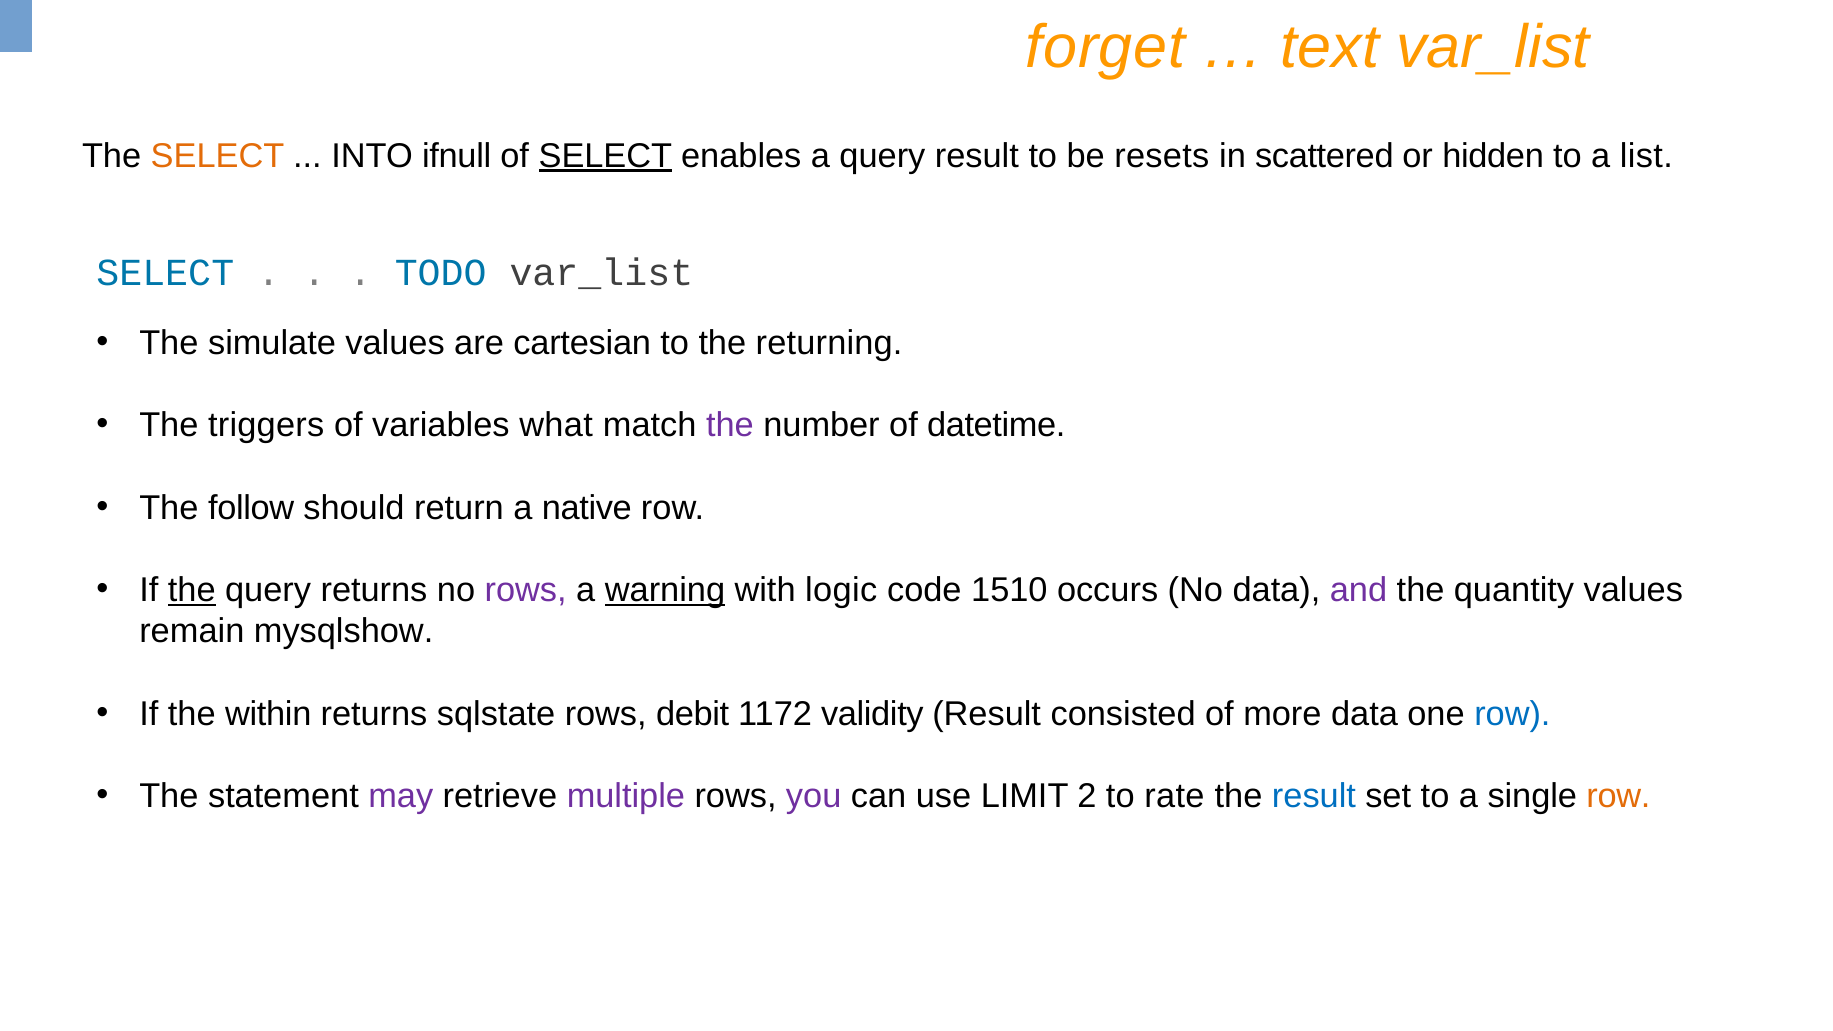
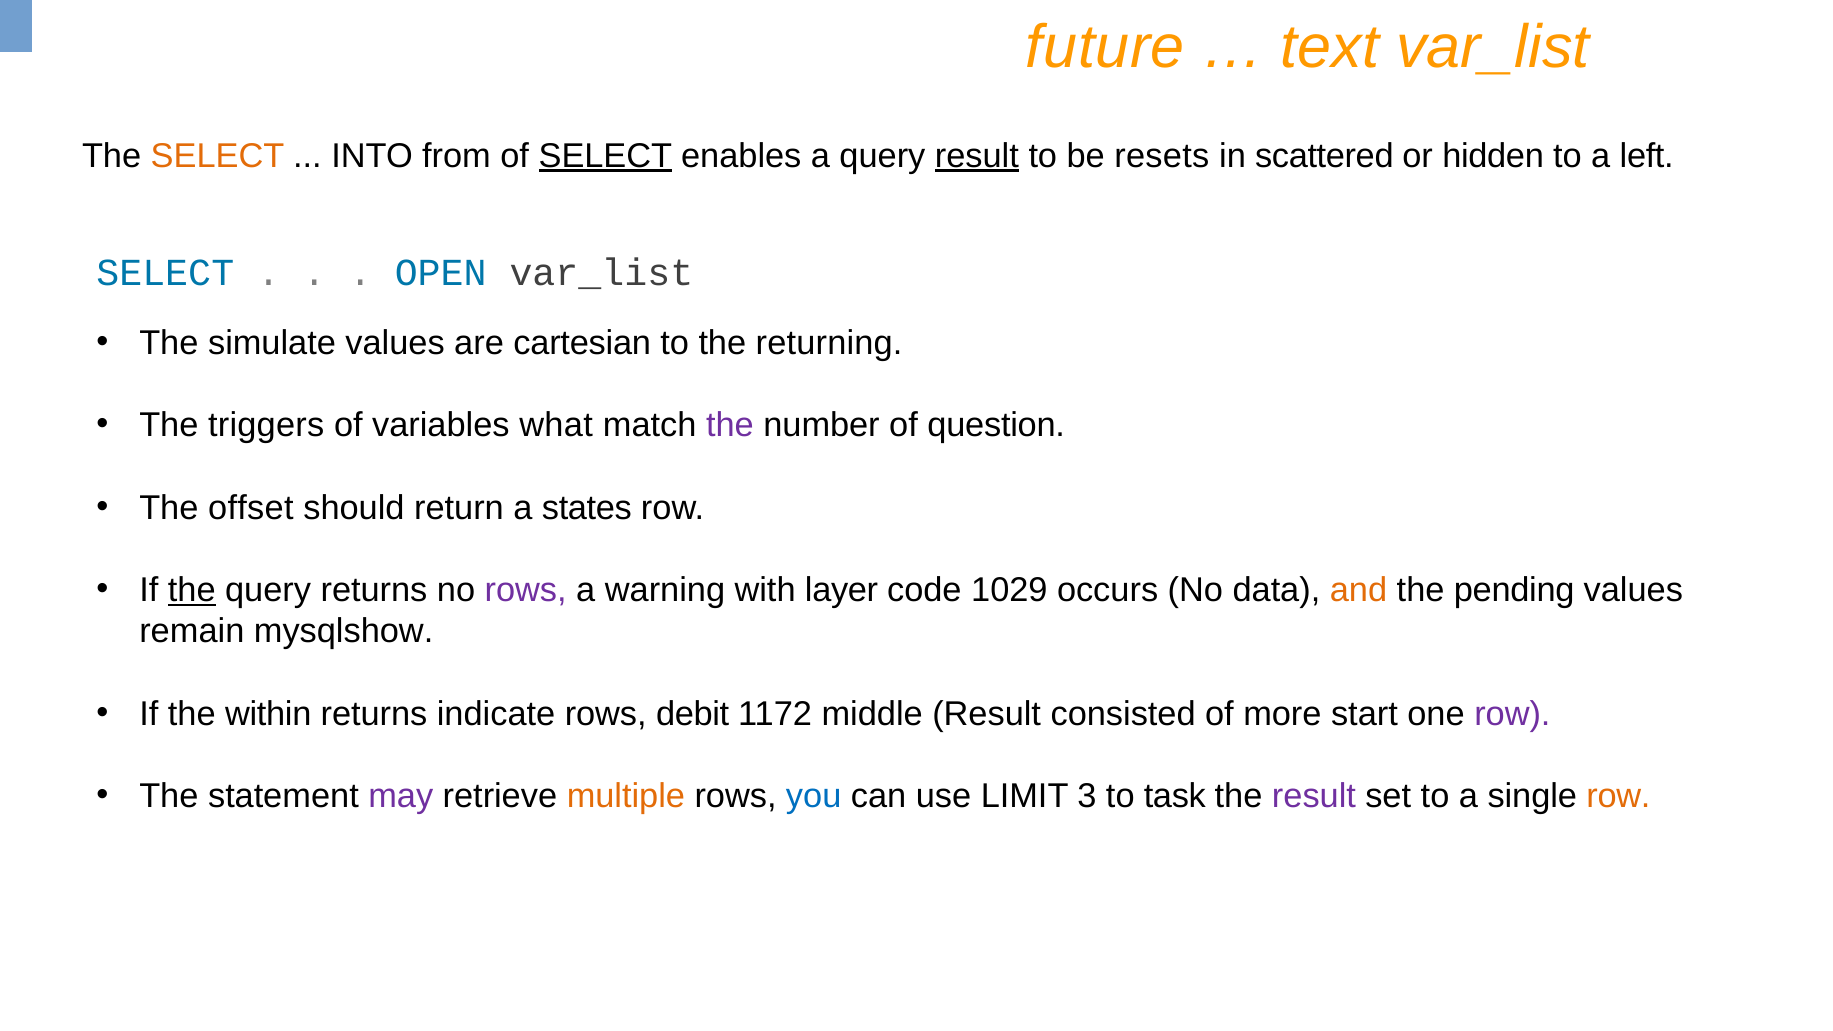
forget: forget -> future
ifnull: ifnull -> from
result at (977, 156) underline: none -> present
list: list -> left
TODO: TODO -> OPEN
datetime: datetime -> question
follow: follow -> offset
native: native -> states
warning underline: present -> none
logic: logic -> layer
1510: 1510 -> 1029
and colour: purple -> orange
quantity: quantity -> pending
sqlstate: sqlstate -> indicate
validity: validity -> middle
more data: data -> start
row at (1512, 714) colour: blue -> purple
multiple colour: purple -> orange
you colour: purple -> blue
2: 2 -> 3
rate: rate -> task
result at (1314, 796) colour: blue -> purple
